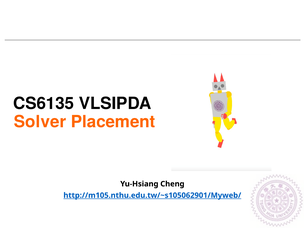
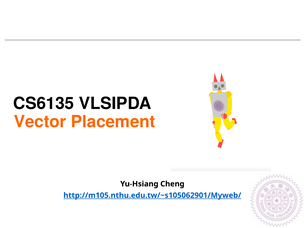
Solver: Solver -> Vector
